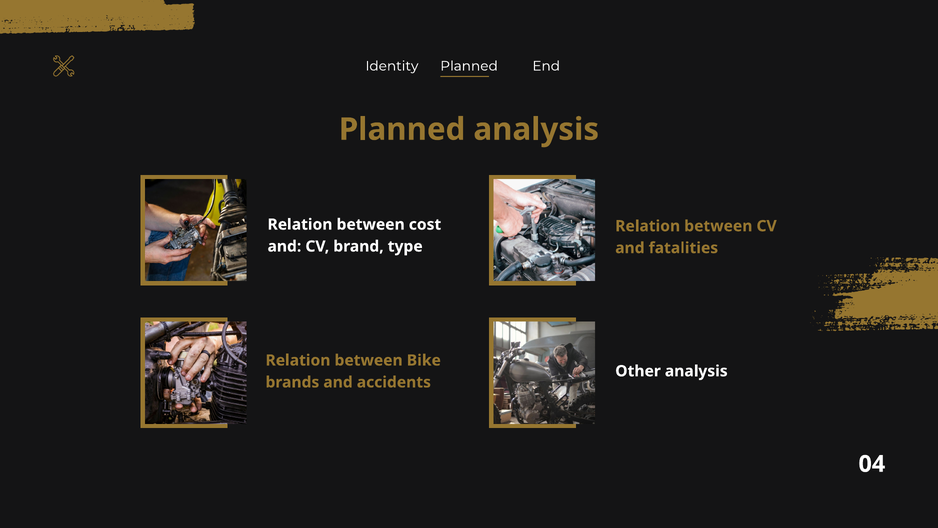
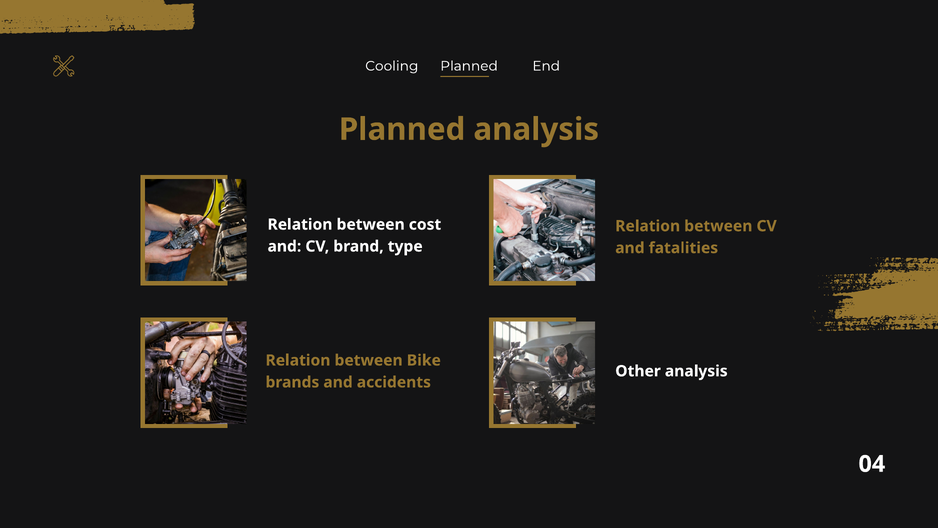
Identity: Identity -> Cooling
